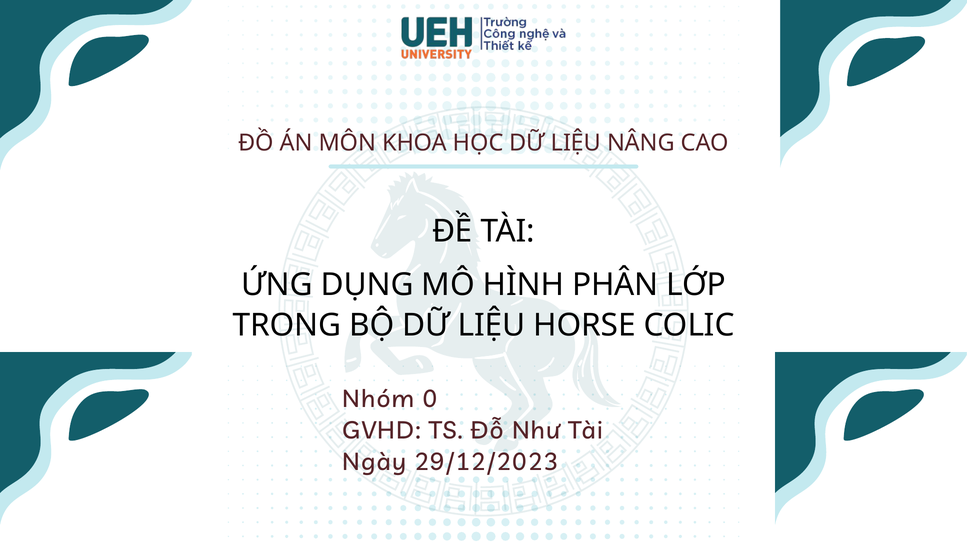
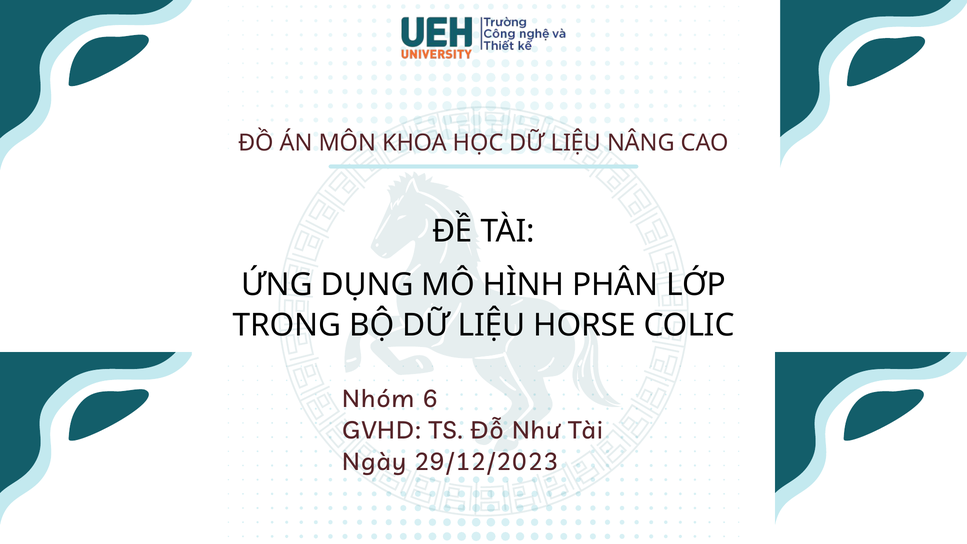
0: 0 -> 6
